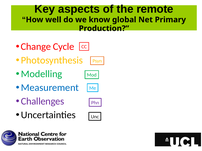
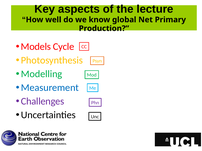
remote: remote -> lecture
Change: Change -> Models
